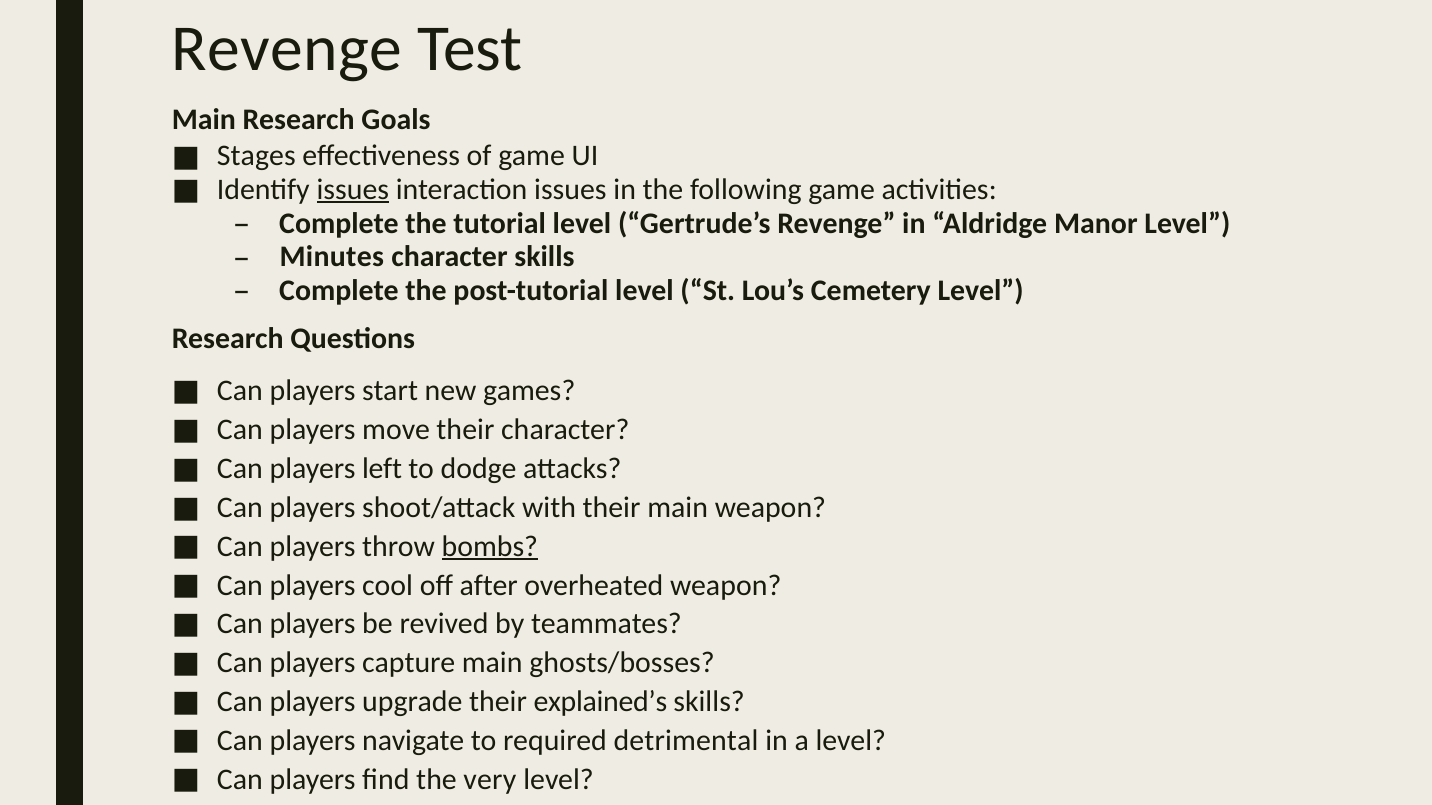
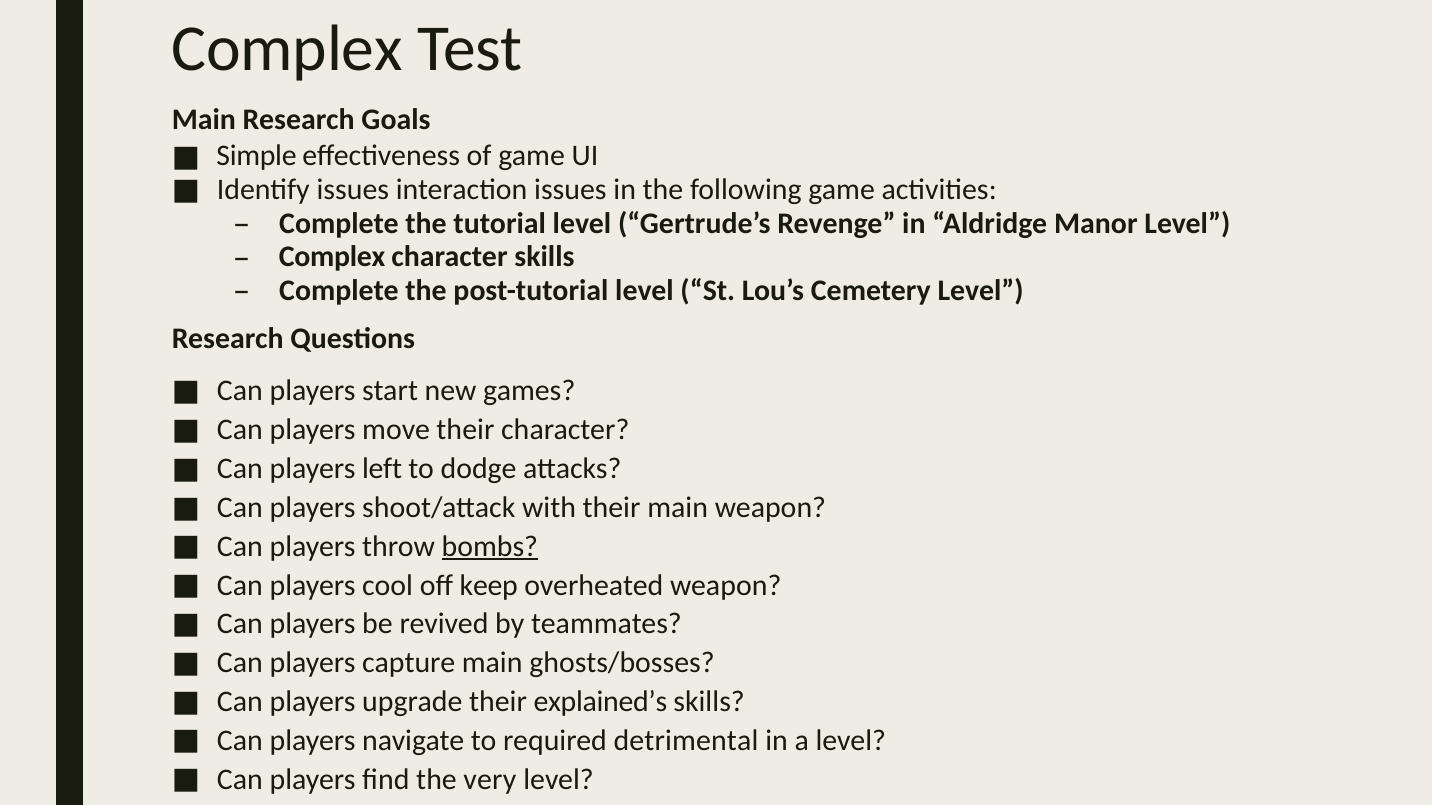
Revenge at (287, 49): Revenge -> Complex
Stages: Stages -> Simple
issues at (353, 190) underline: present -> none
Minutes at (332, 257): Minutes -> Complex
after: after -> keep
